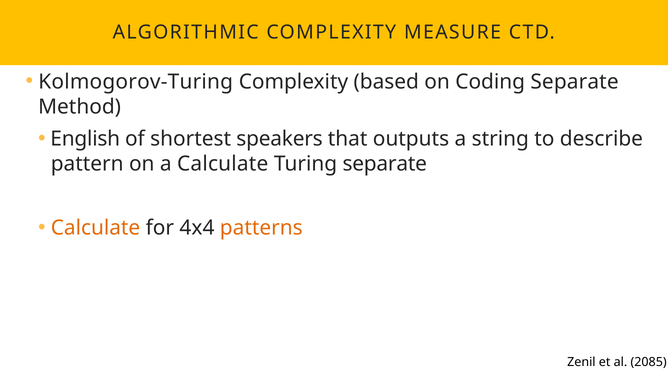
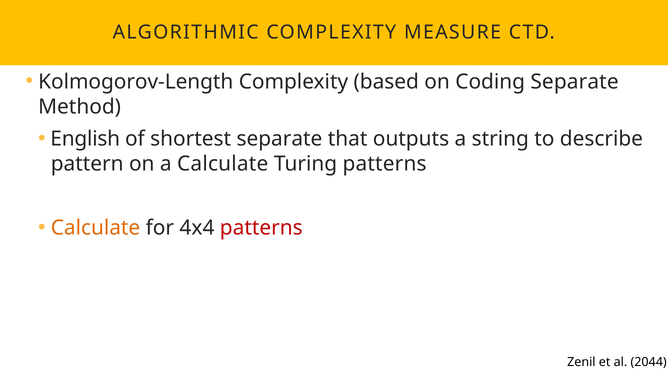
Kolmogorov-Turing: Kolmogorov-Turing -> Kolmogorov-Length
shortest speakers: speakers -> separate
Turing separate: separate -> patterns
patterns at (261, 228) colour: orange -> red
2085: 2085 -> 2044
